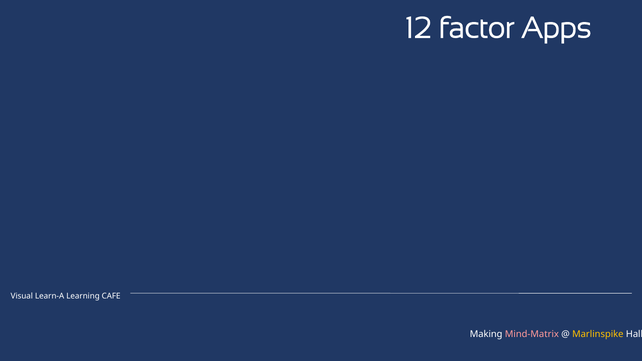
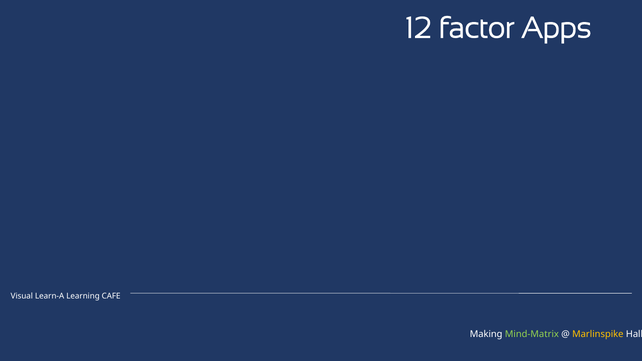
Mind-Matrix colour: pink -> light green
